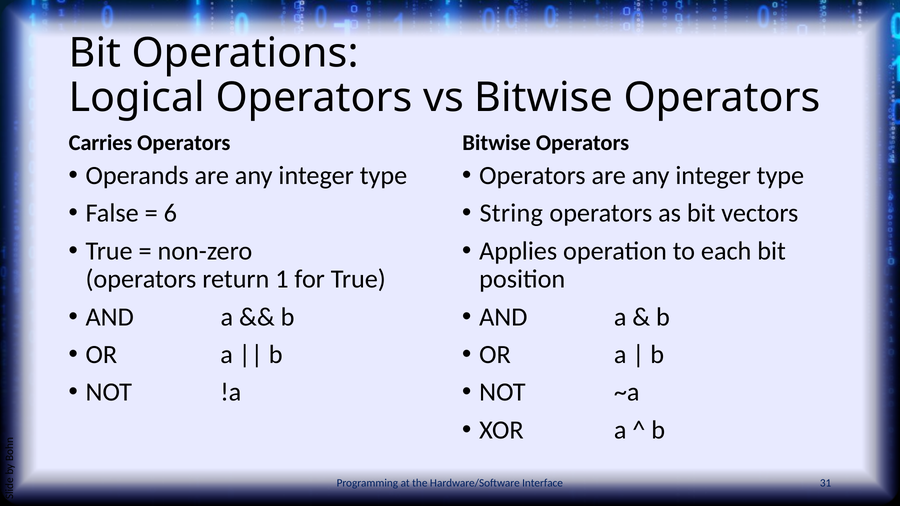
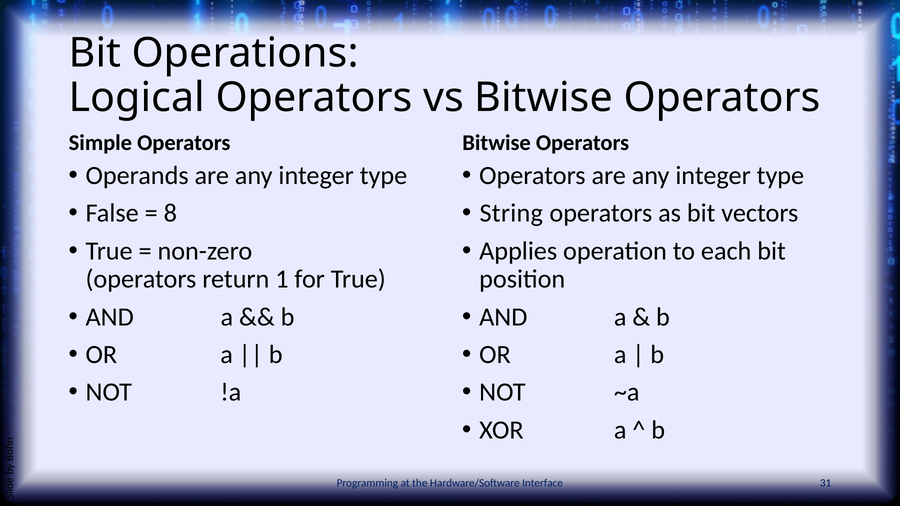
Carries: Carries -> Simple
6: 6 -> 8
